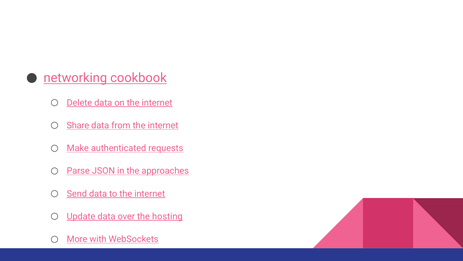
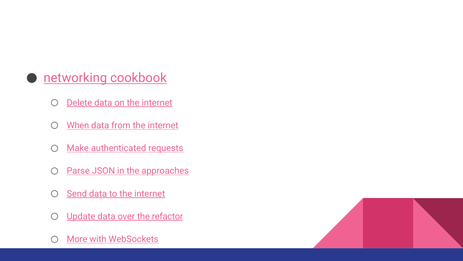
Share: Share -> When
hosting: hosting -> refactor
